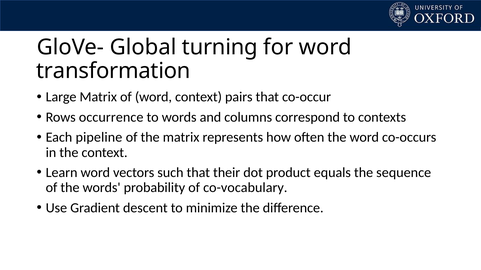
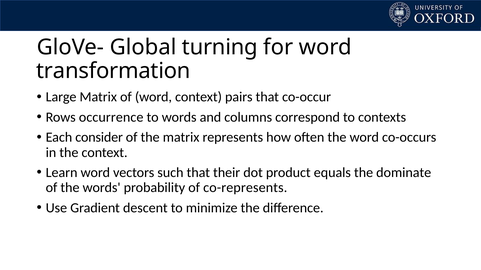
pipeline: pipeline -> consider
sequence: sequence -> dominate
co-vocabulary: co-vocabulary -> co-represents
